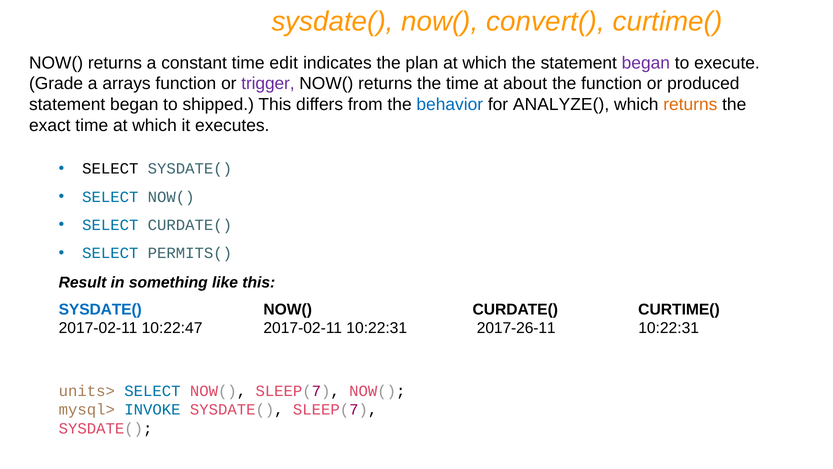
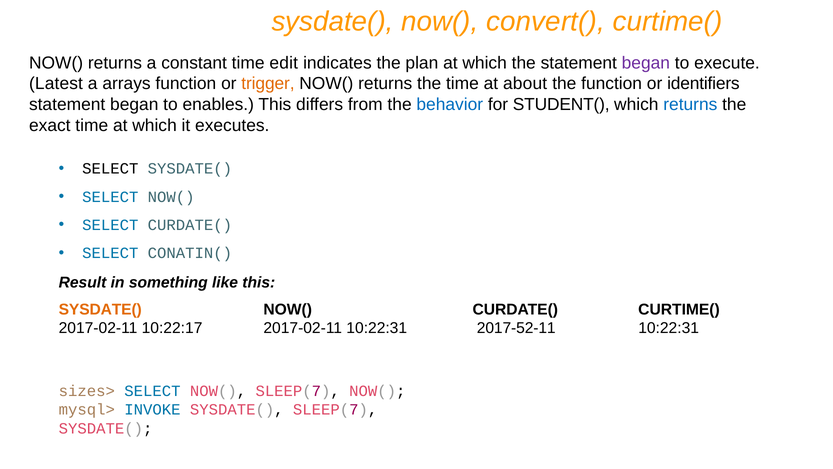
Grade: Grade -> Latest
trigger colour: purple -> orange
produced: produced -> identifiers
shipped: shipped -> enables
ANALYZE(: ANALYZE( -> STUDENT(
returns at (690, 104) colour: orange -> blue
PERMITS(: PERMITS( -> CONATIN(
SYSDATE( at (100, 309) colour: blue -> orange
10:22:47: 10:22:47 -> 10:22:17
2017-26-11: 2017-26-11 -> 2017-52-11
units>: units> -> sizes>
